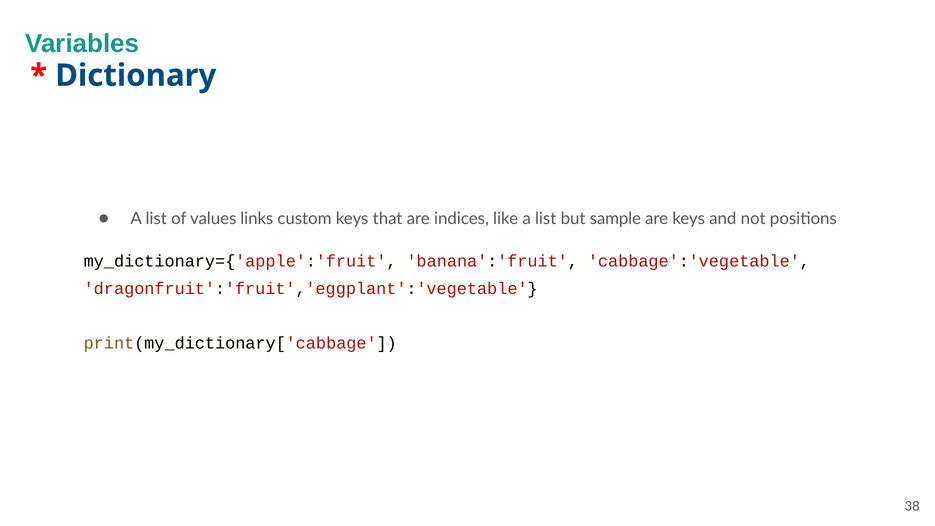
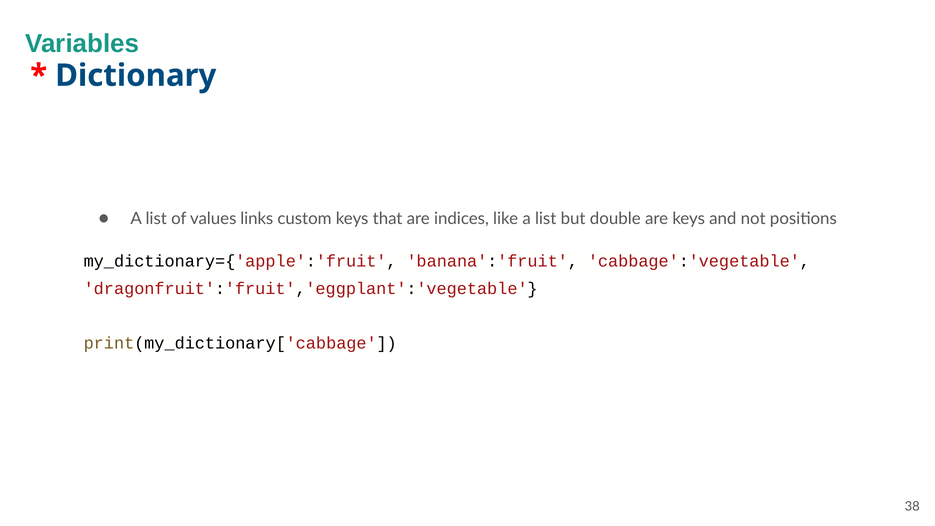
sample: sample -> double
